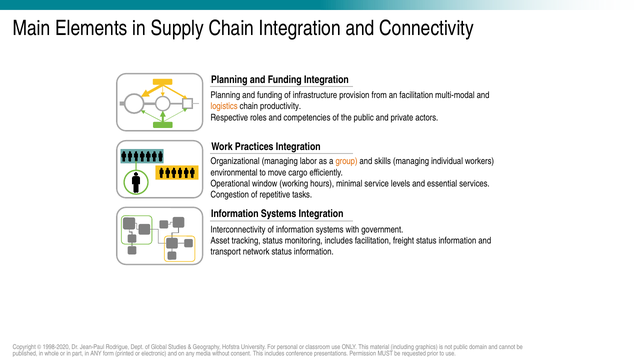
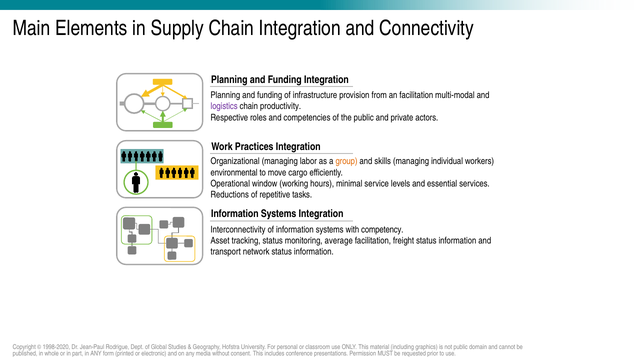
logistics colour: orange -> purple
Congestion: Congestion -> Reductions
government: government -> competency
monitoring includes: includes -> average
